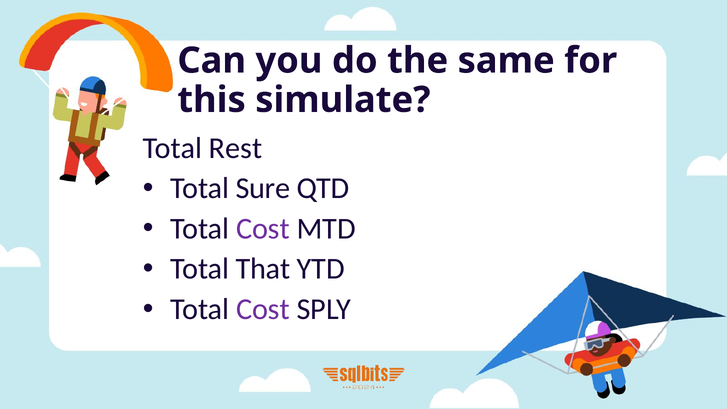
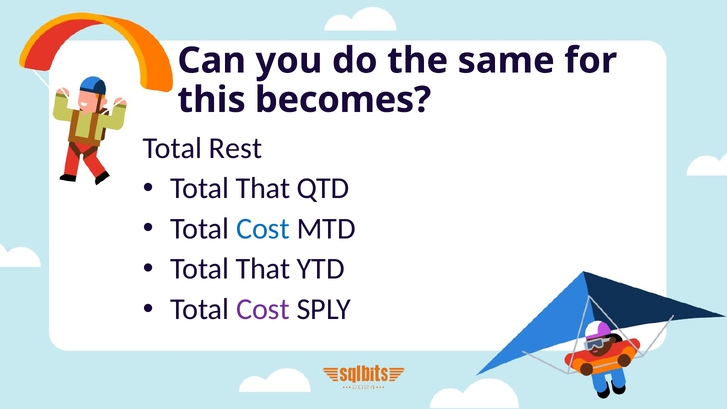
simulate: simulate -> becomes
Sure at (263, 188): Sure -> That
Cost at (263, 229) colour: purple -> blue
